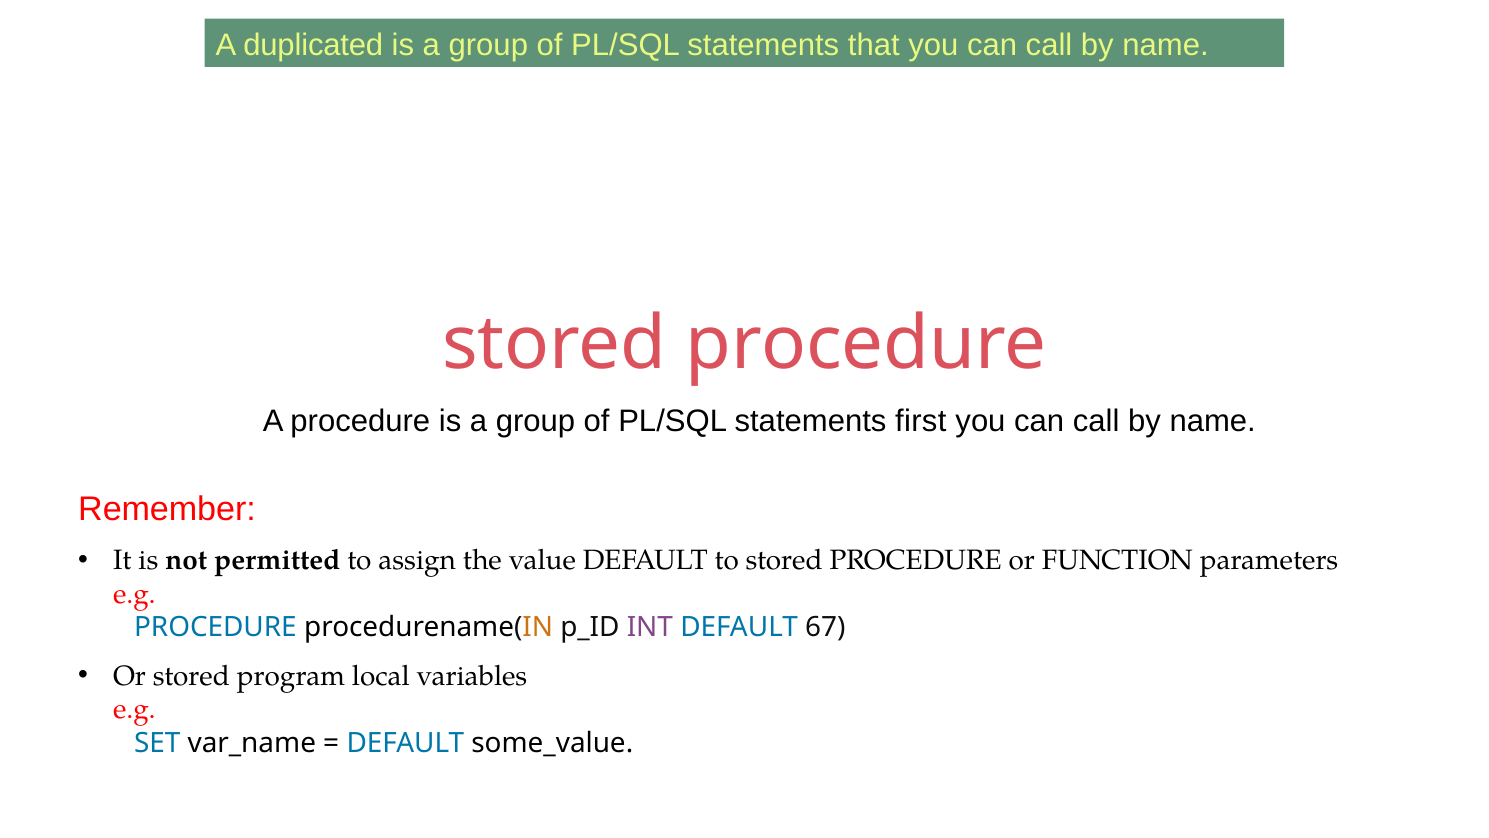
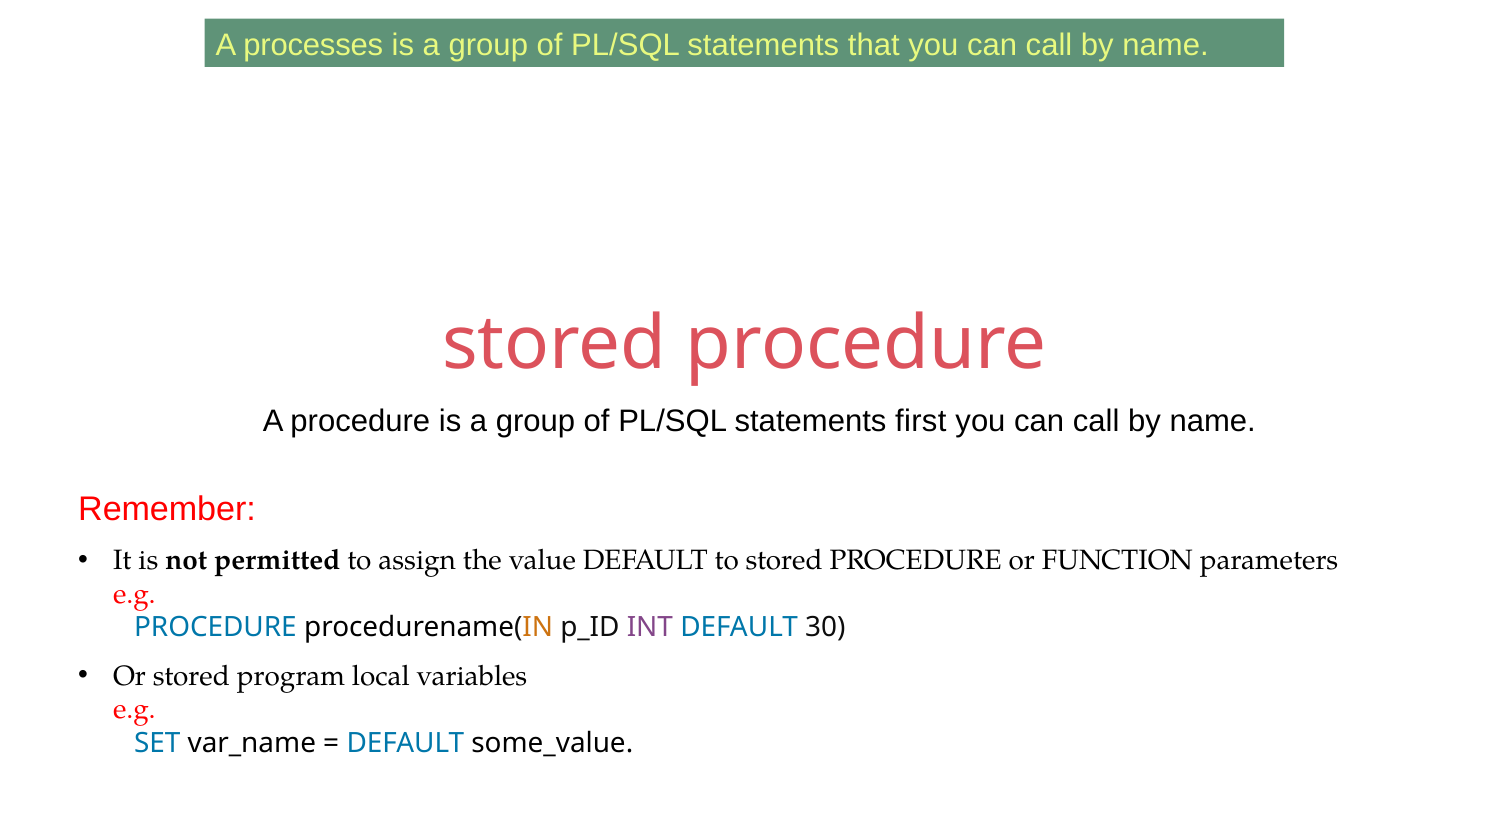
duplicated: duplicated -> processes
67: 67 -> 30
